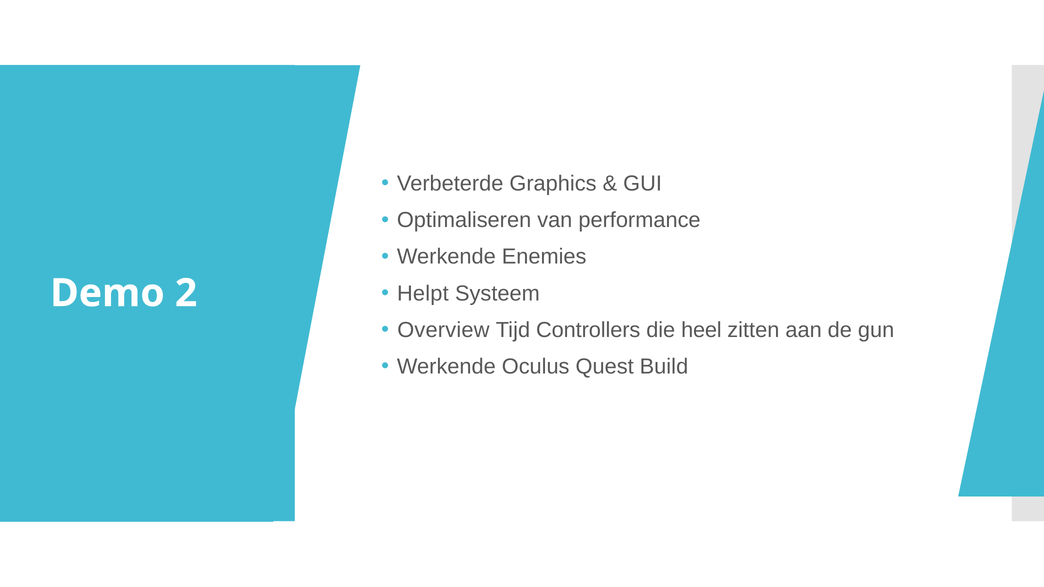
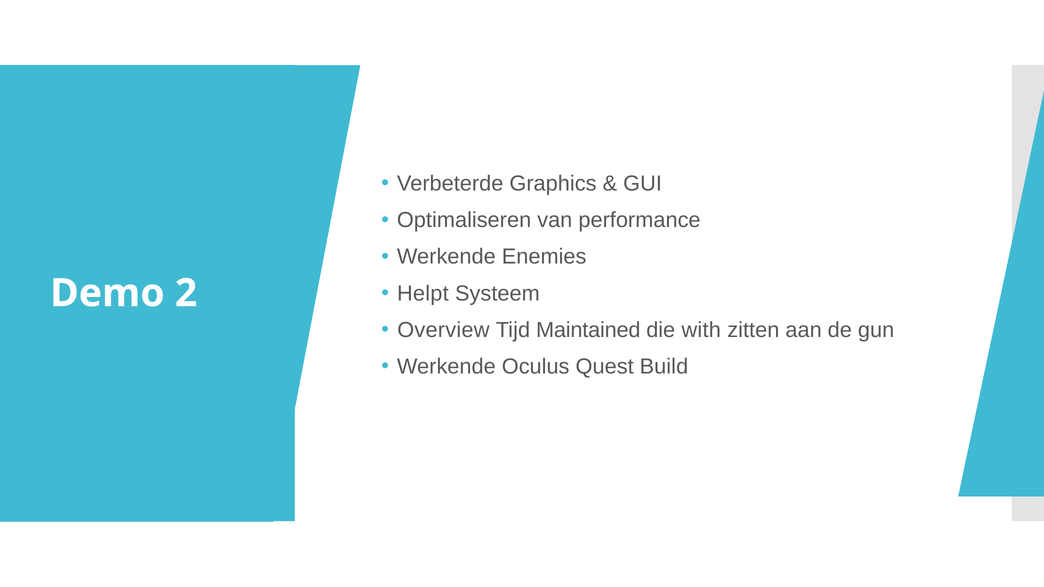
Controllers: Controllers -> Maintained
heel: heel -> with
